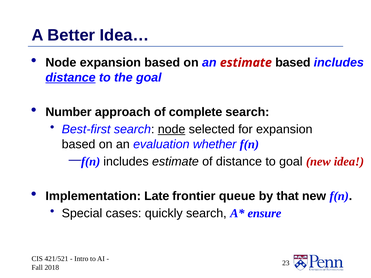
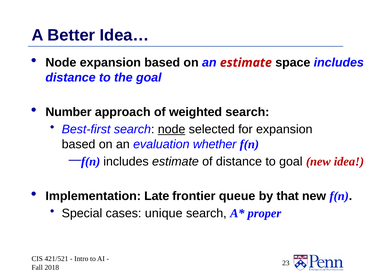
estimate based: based -> space
distance at (71, 78) underline: present -> none
complete: complete -> weighted
quickly: quickly -> unique
ensure: ensure -> proper
